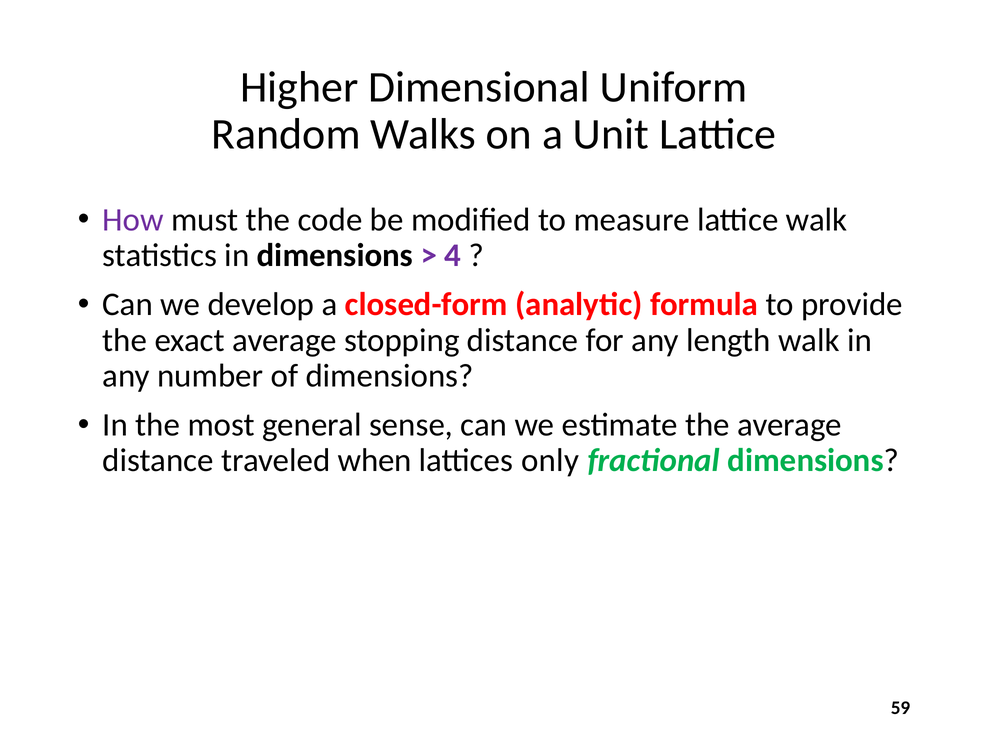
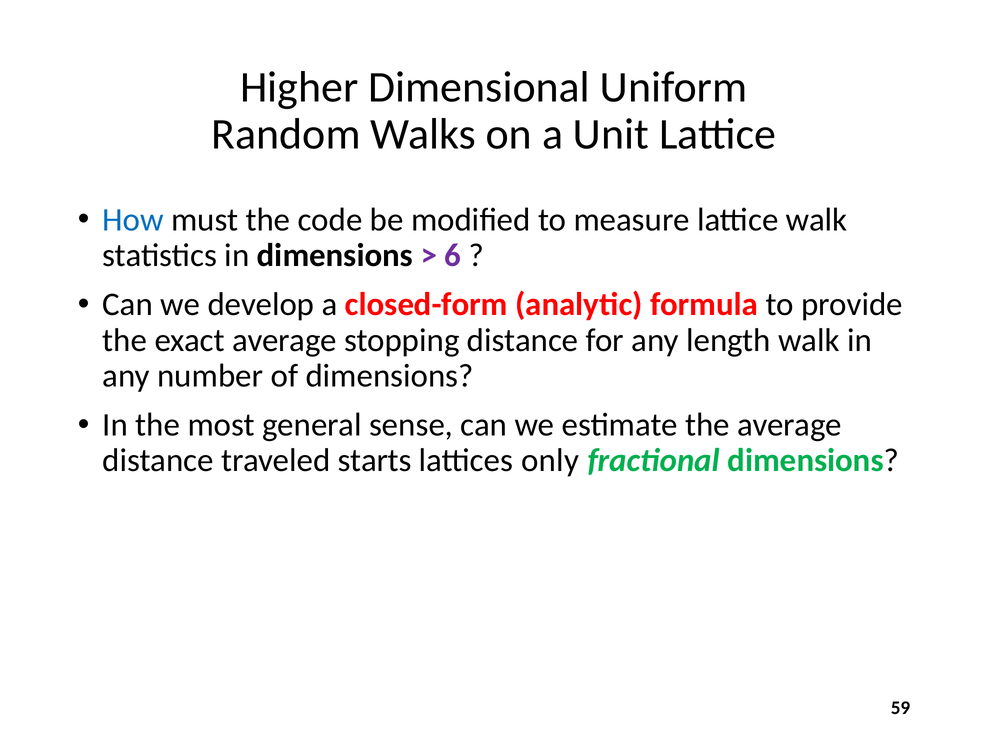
How colour: purple -> blue
4: 4 -> 6
when: when -> starts
